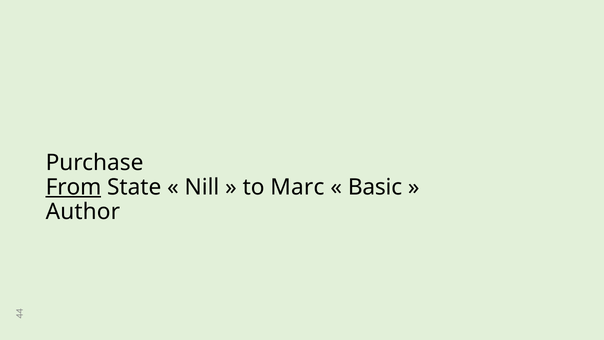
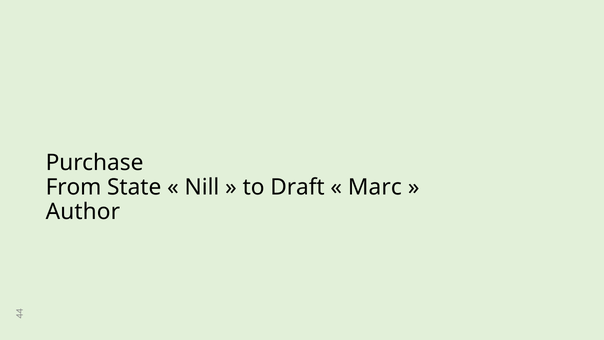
From underline: present -> none
Marc: Marc -> Draft
Basic: Basic -> Marc
